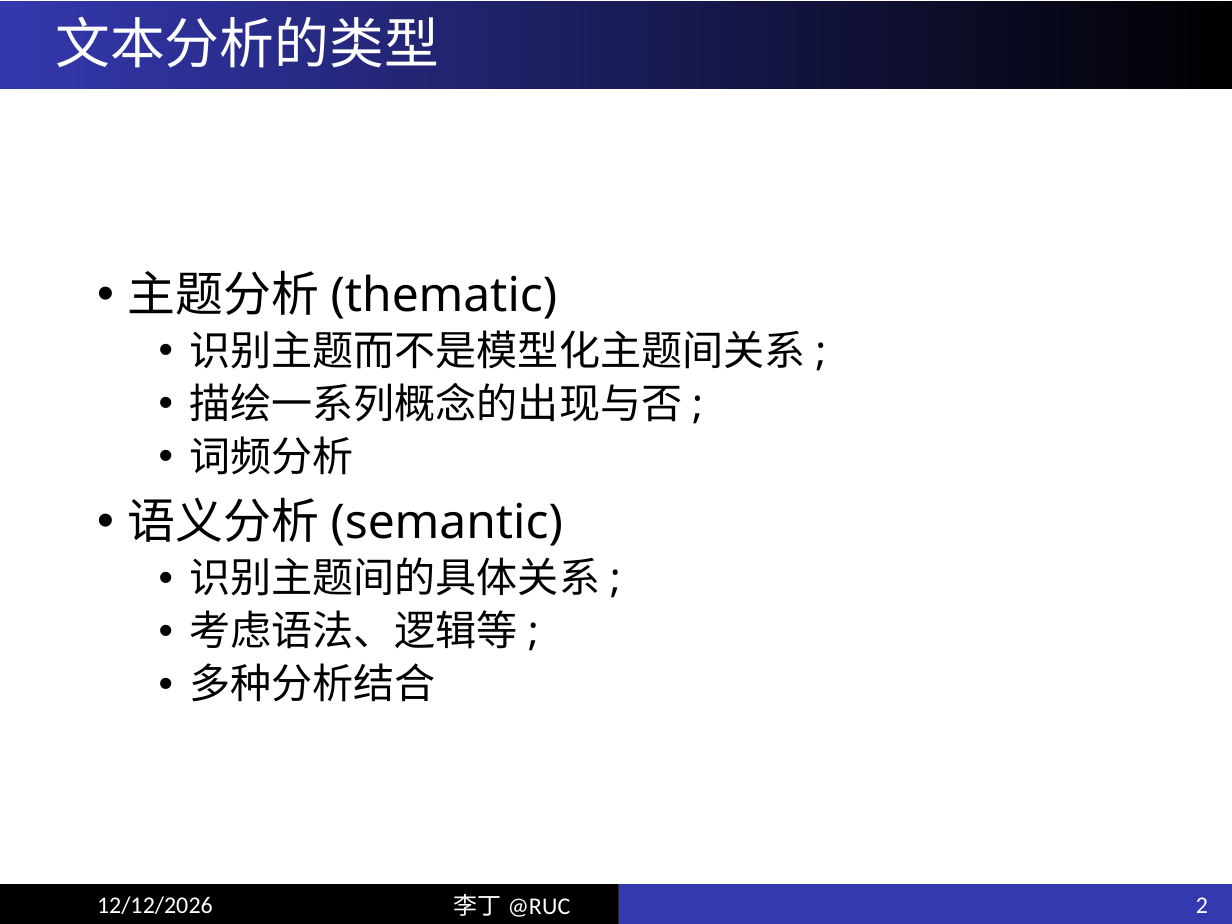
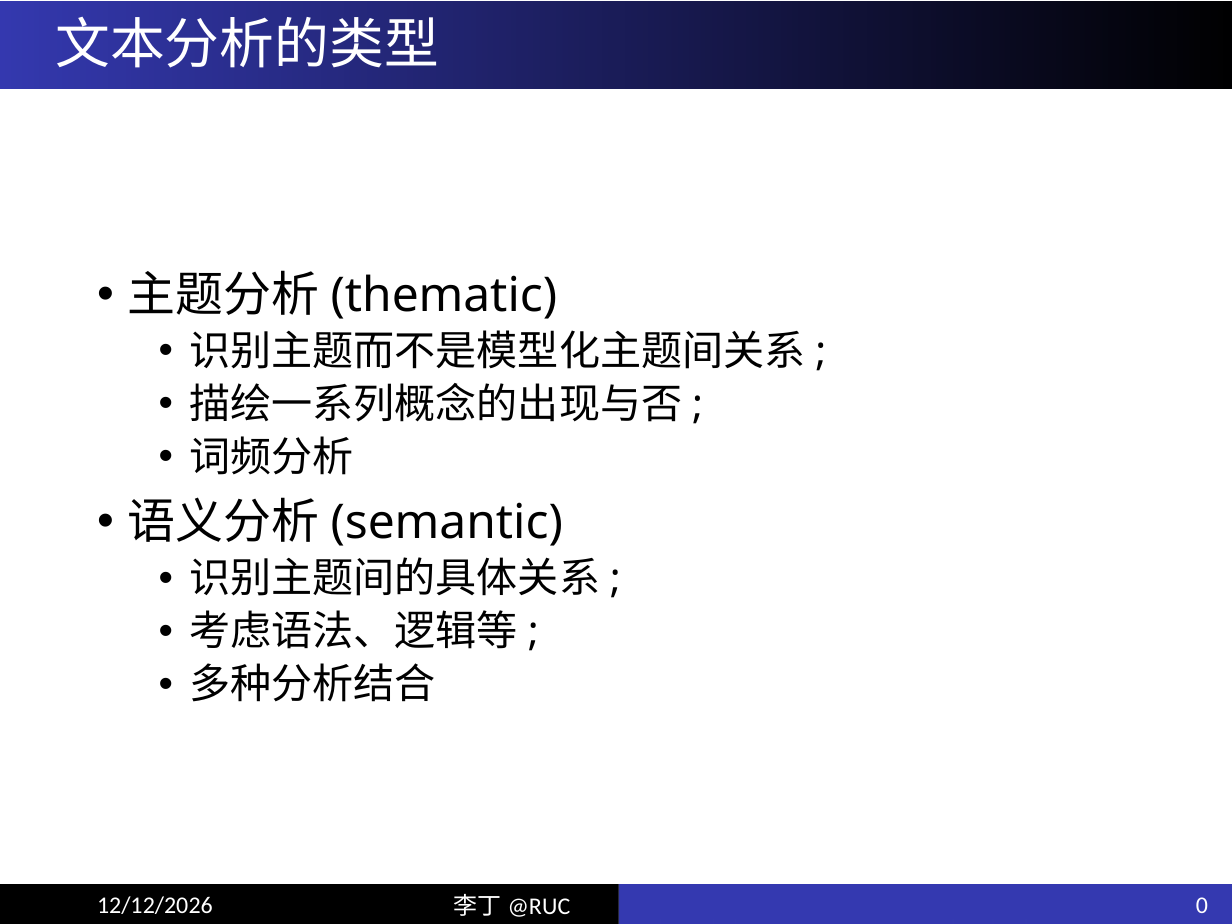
2: 2 -> 0
